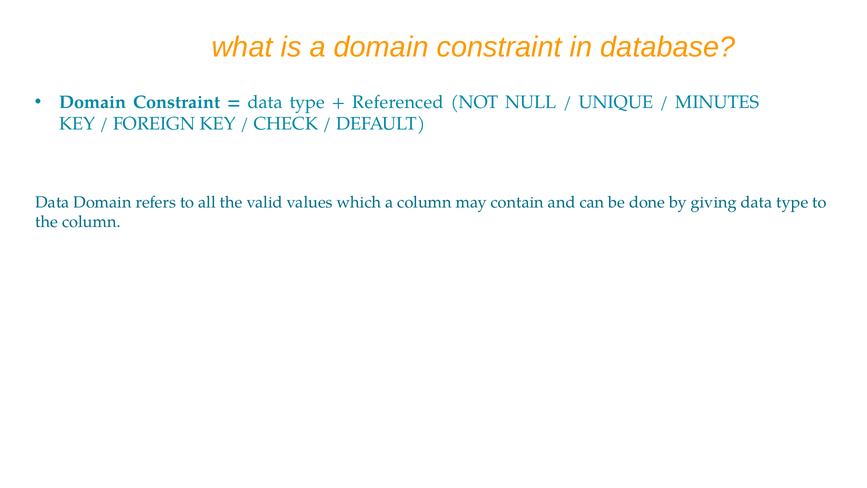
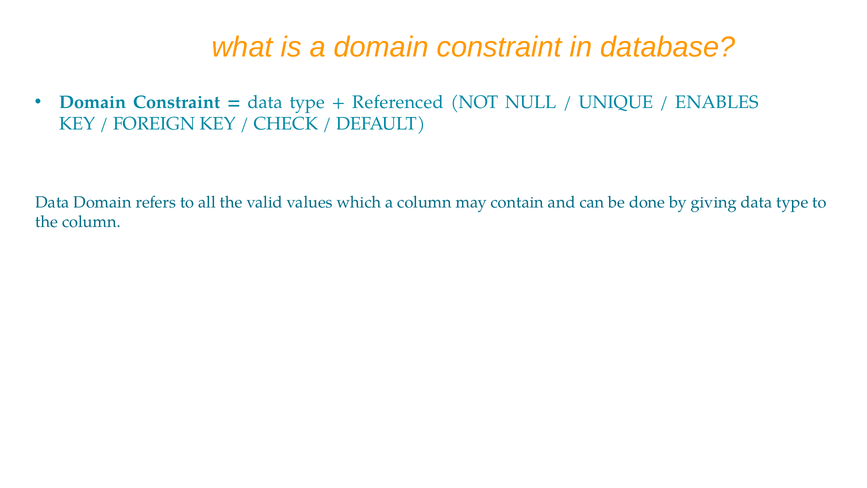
MINUTES: MINUTES -> ENABLES
